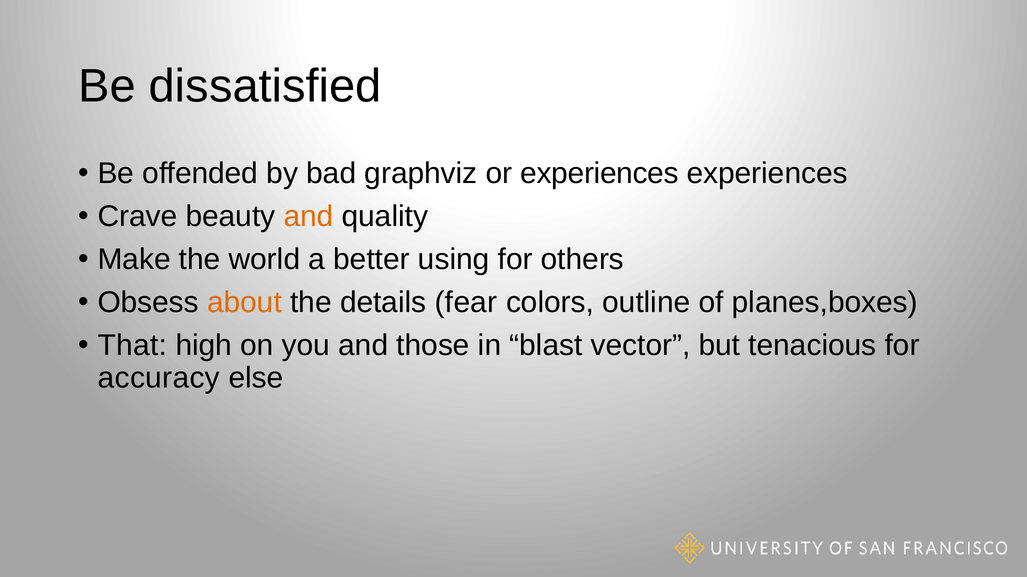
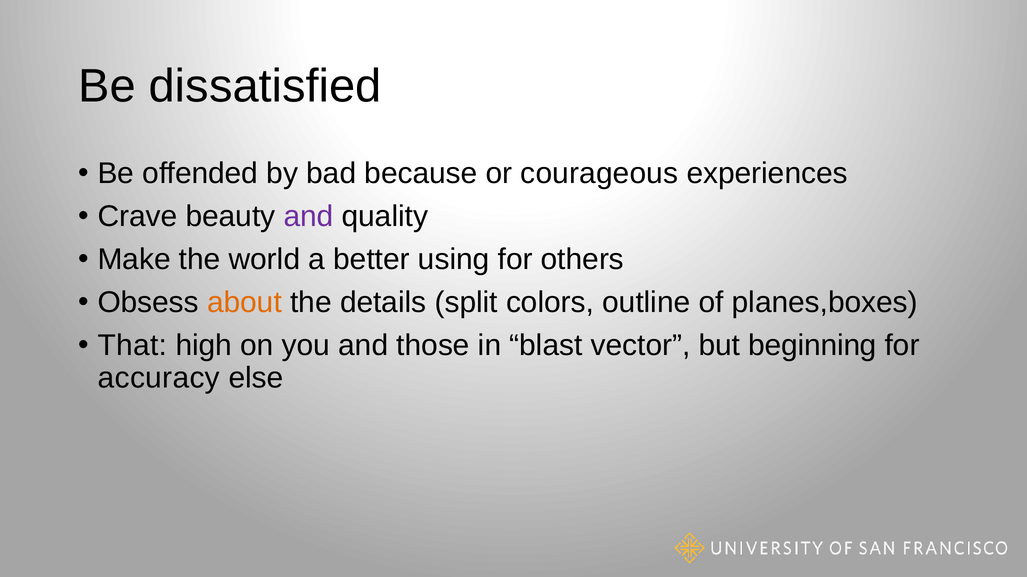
graphviz: graphviz -> because
or experiences: experiences -> courageous
and at (308, 217) colour: orange -> purple
fear: fear -> split
tenacious: tenacious -> beginning
